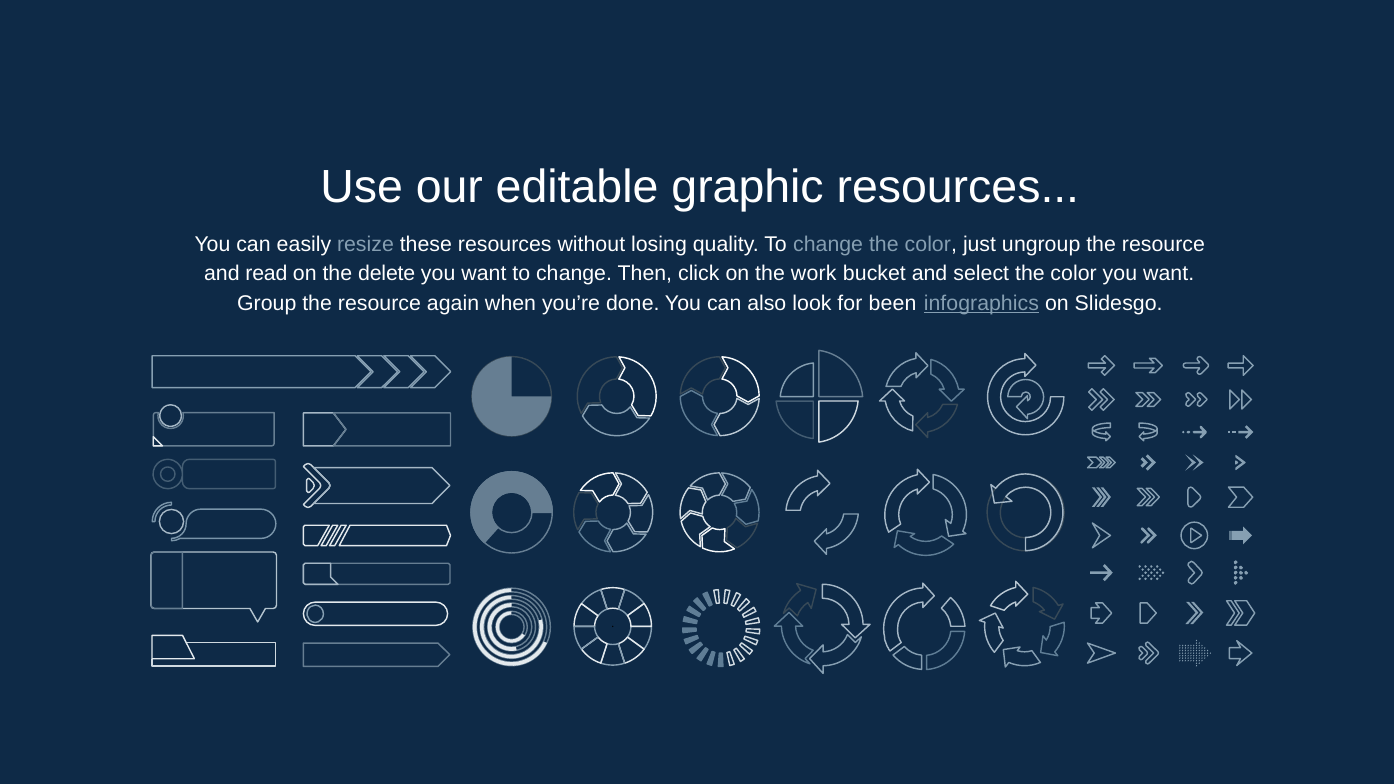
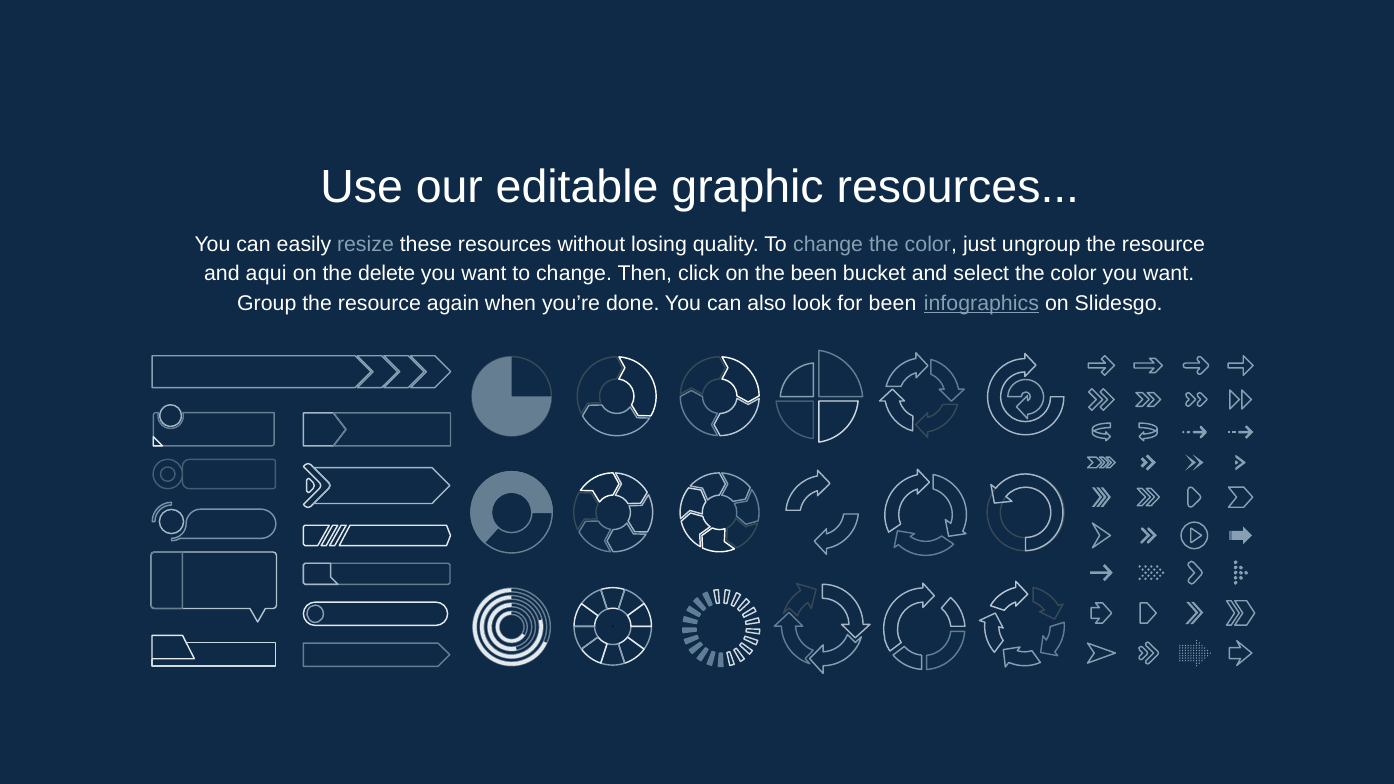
read: read -> aqui
the work: work -> been
